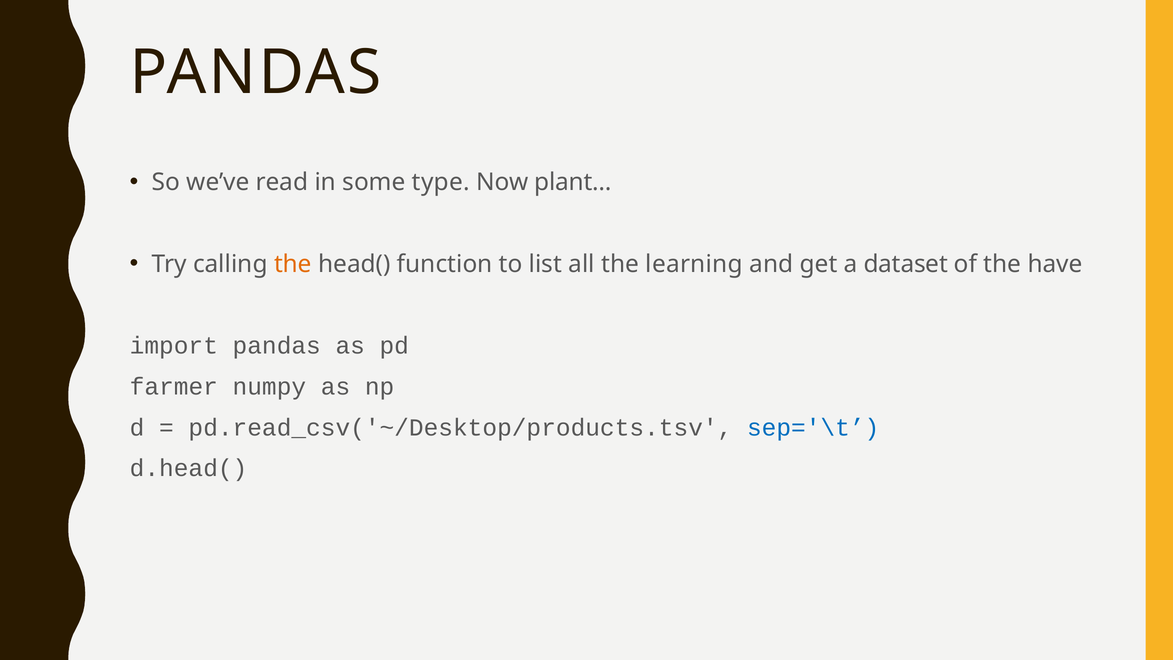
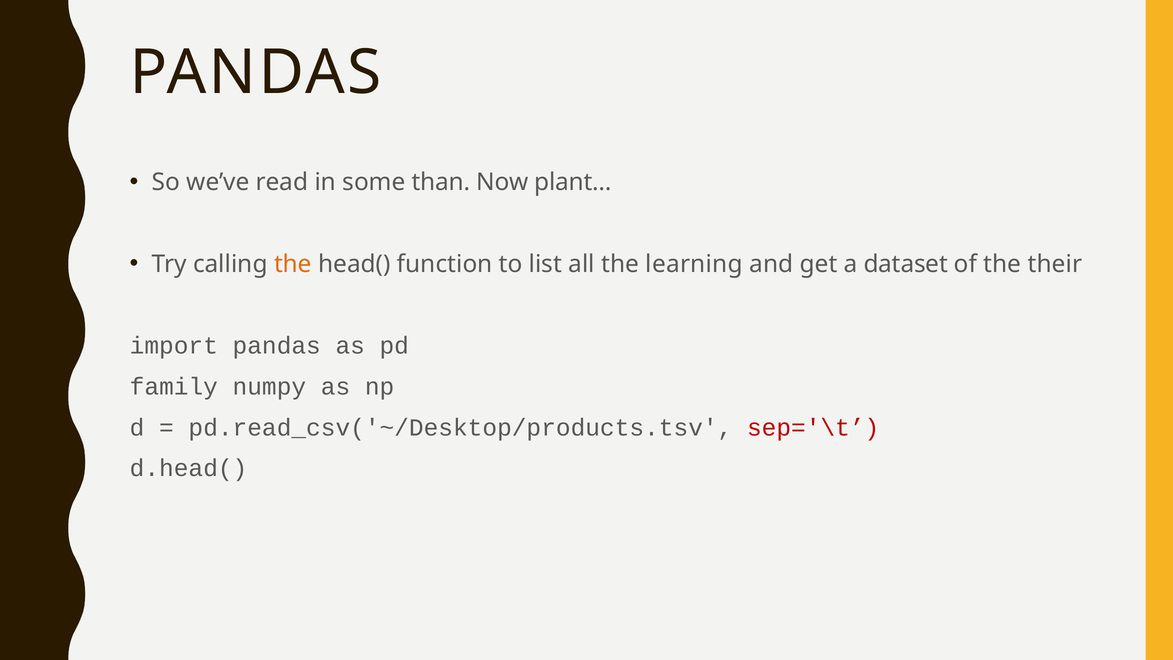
type: type -> than
have: have -> their
farmer: farmer -> family
sep='\t colour: blue -> red
